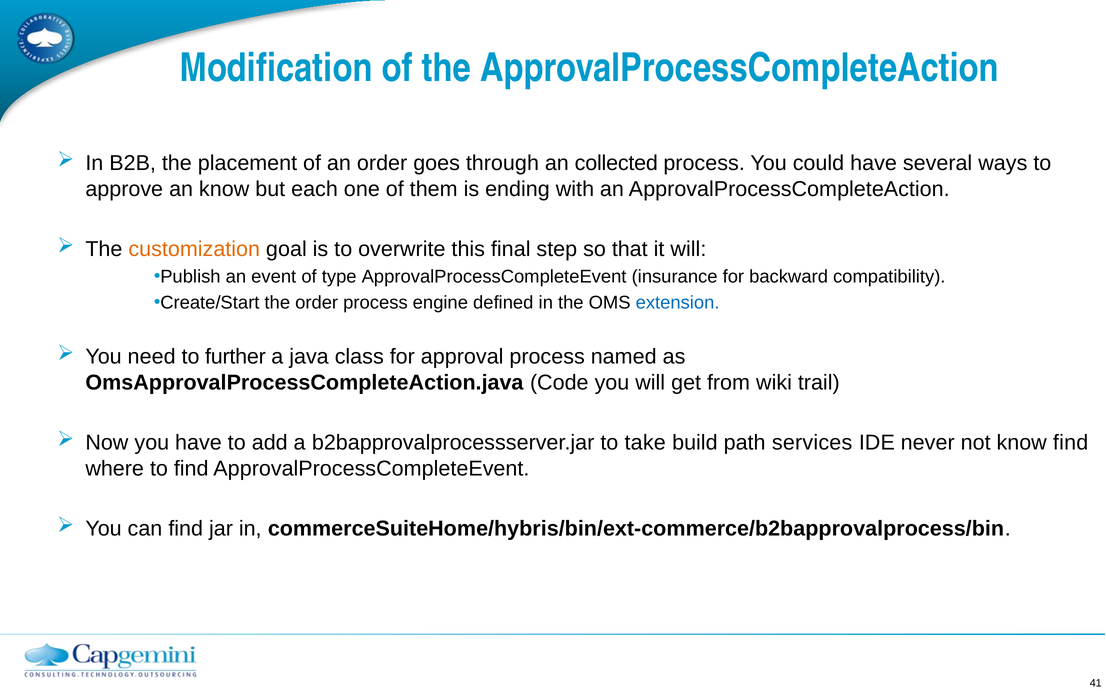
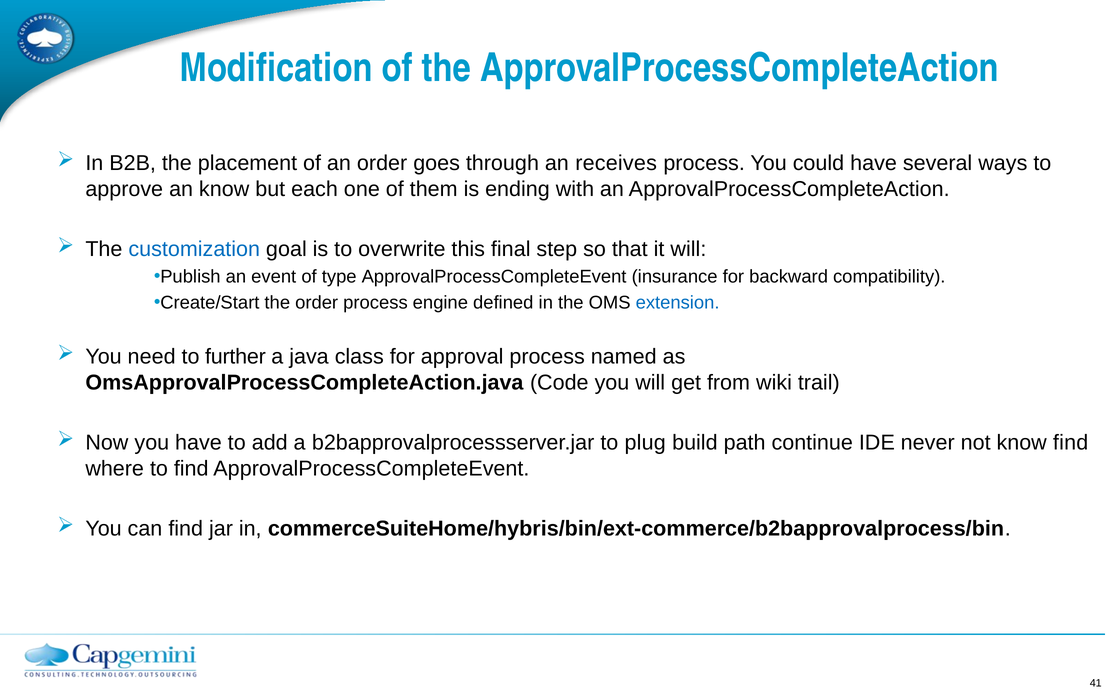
collected: collected -> receives
customization colour: orange -> blue
take: take -> plug
services: services -> continue
